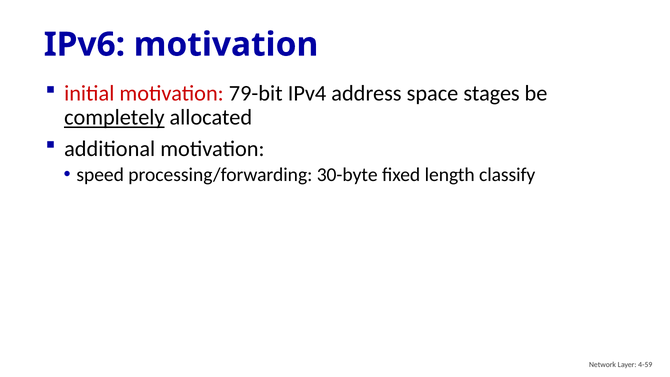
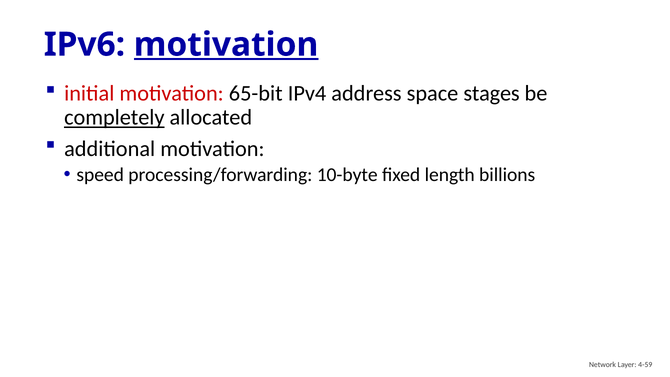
motivation at (226, 45) underline: none -> present
79-bit: 79-bit -> 65-bit
30-byte: 30-byte -> 10-byte
classify: classify -> billions
